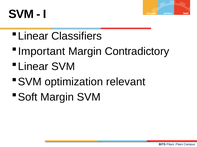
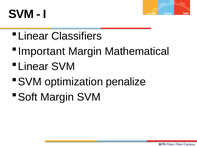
Contradictory: Contradictory -> Mathematical
relevant: relevant -> penalize
